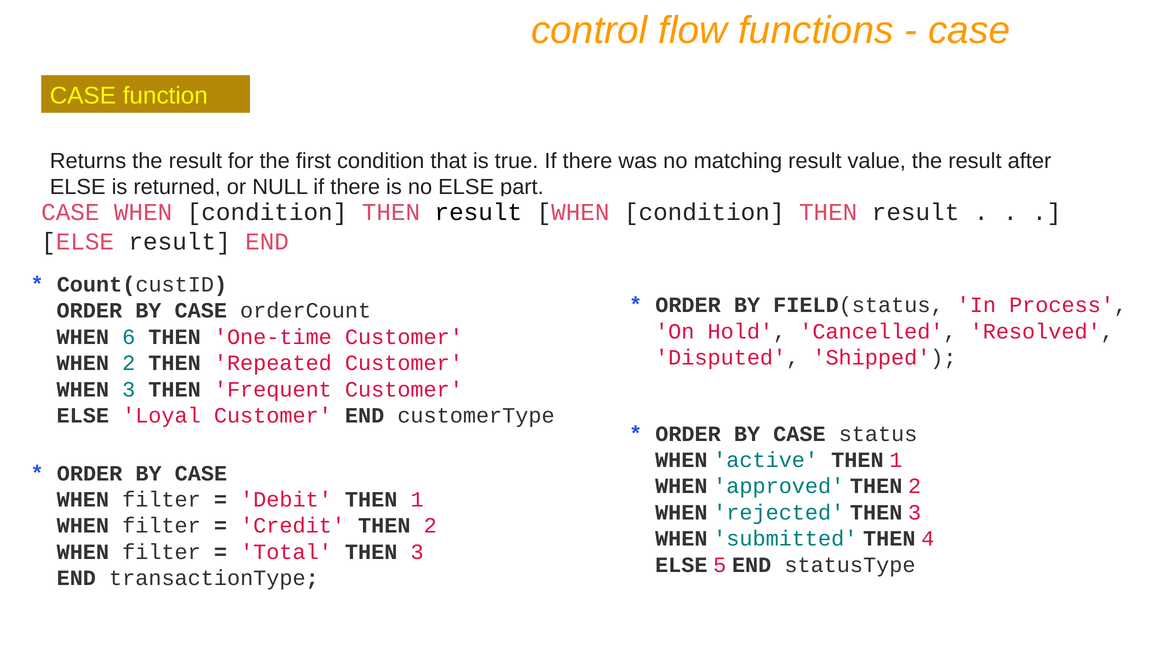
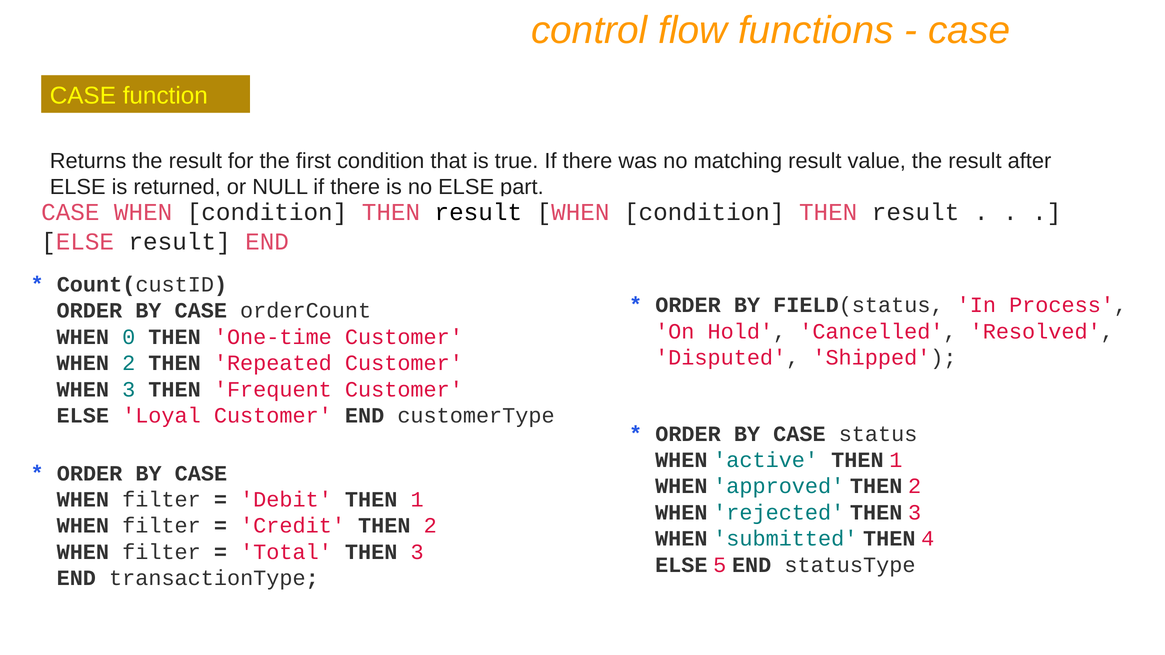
6: 6 -> 0
